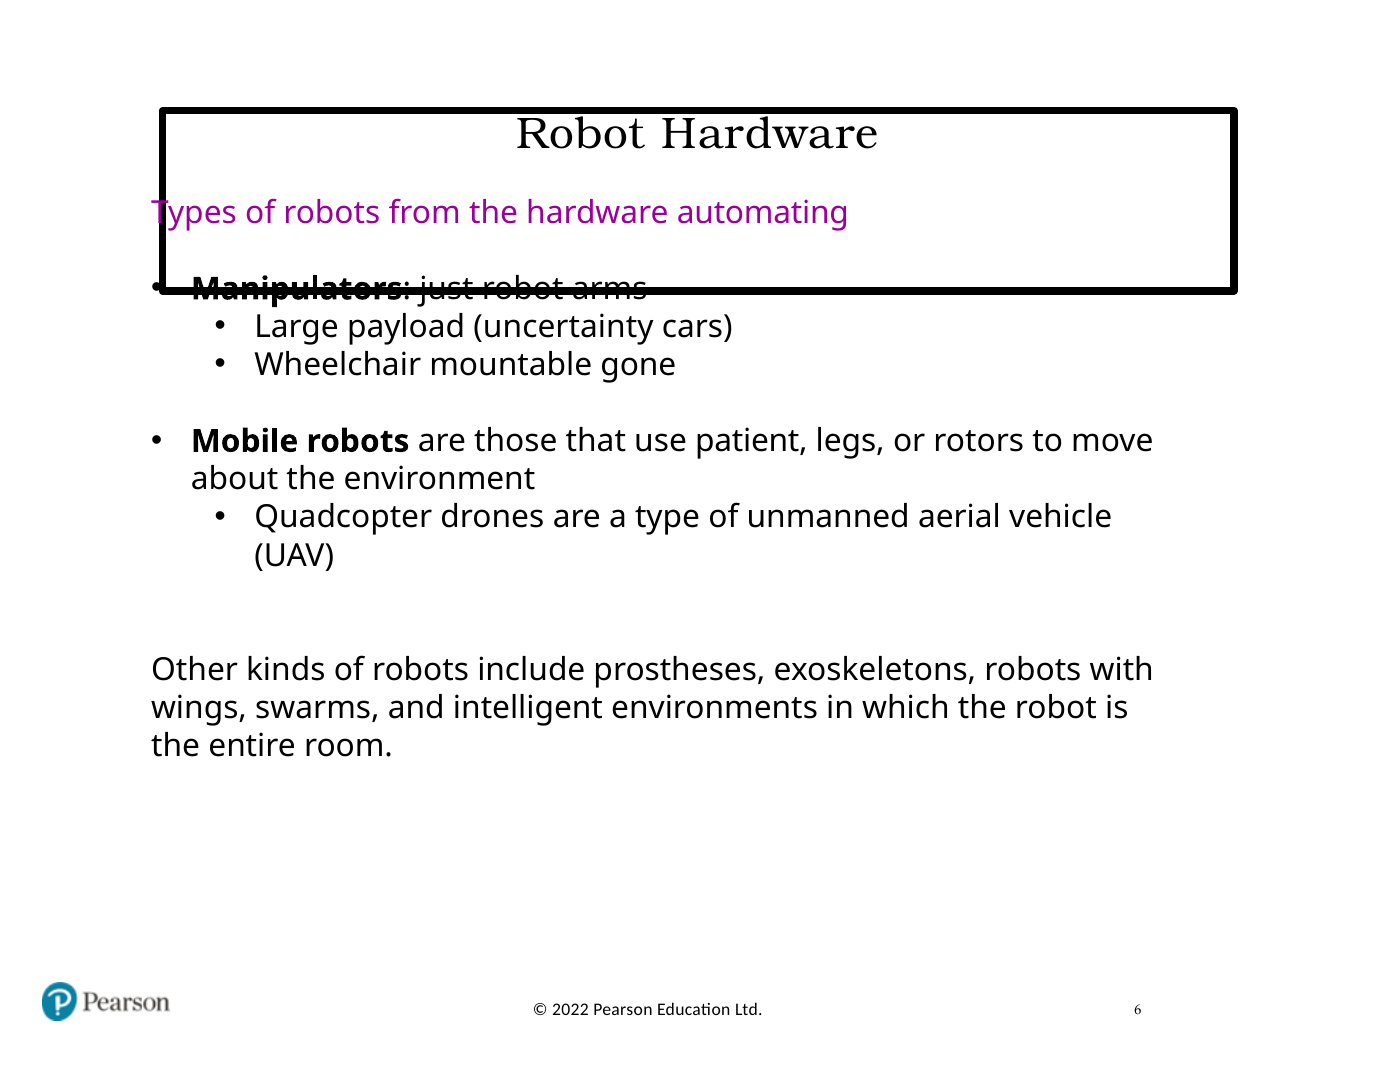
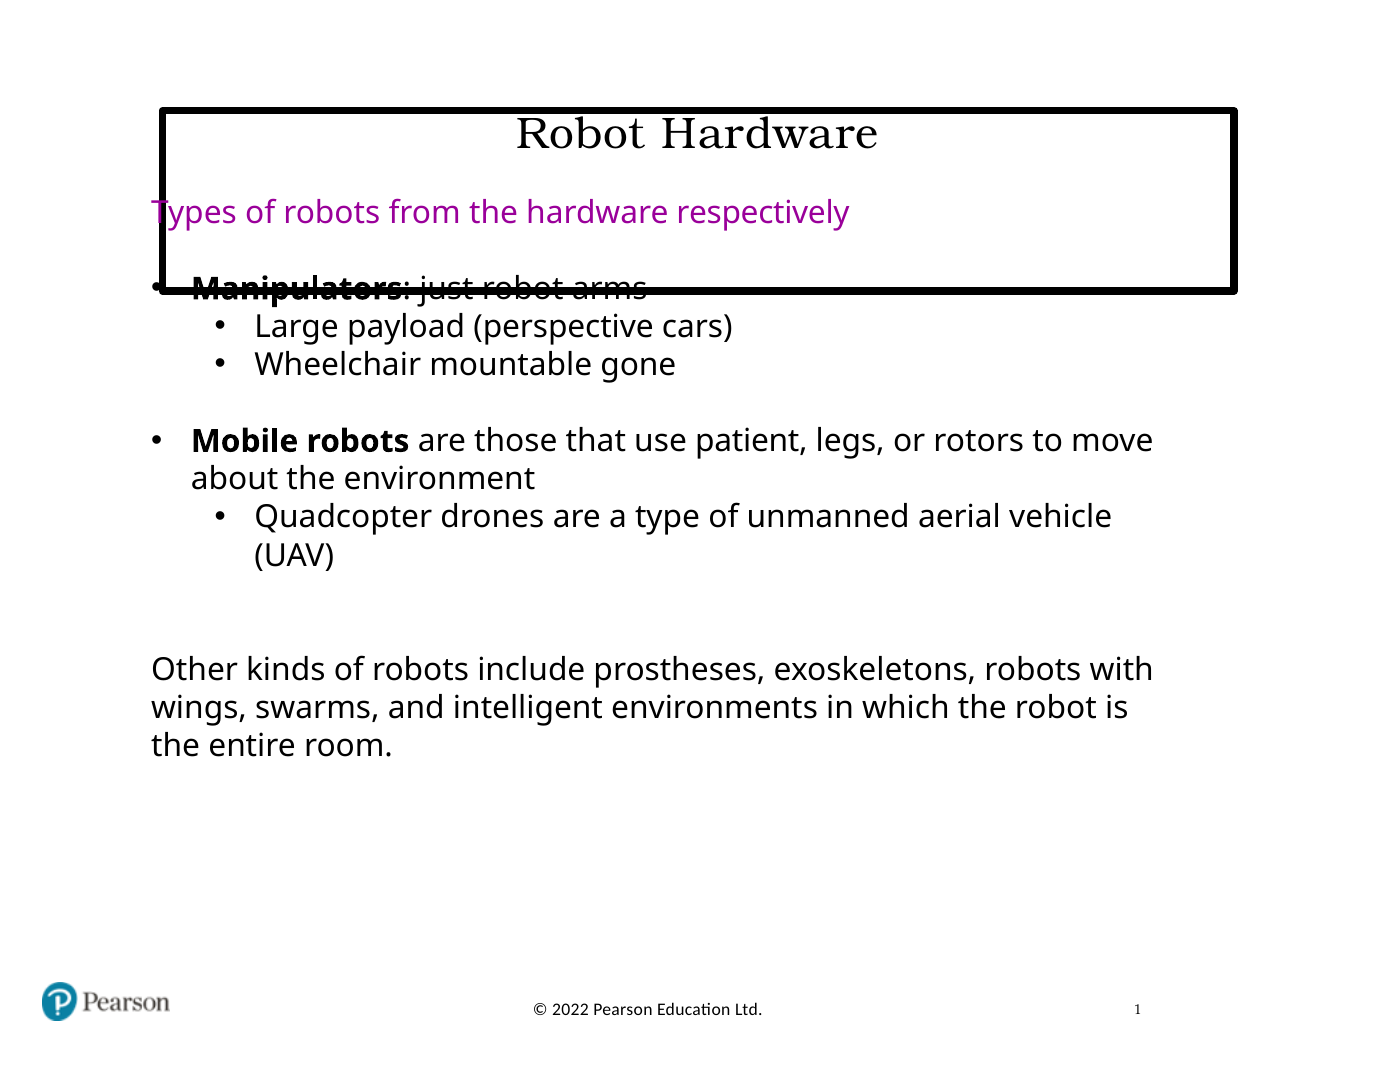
automating: automating -> respectively
uncertainty: uncertainty -> perspective
6: 6 -> 1
